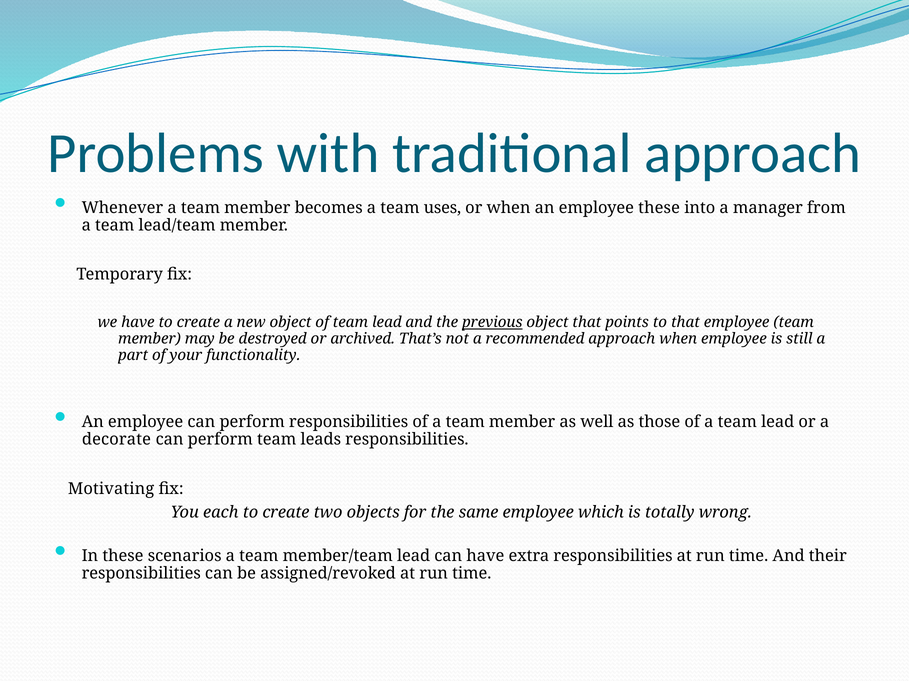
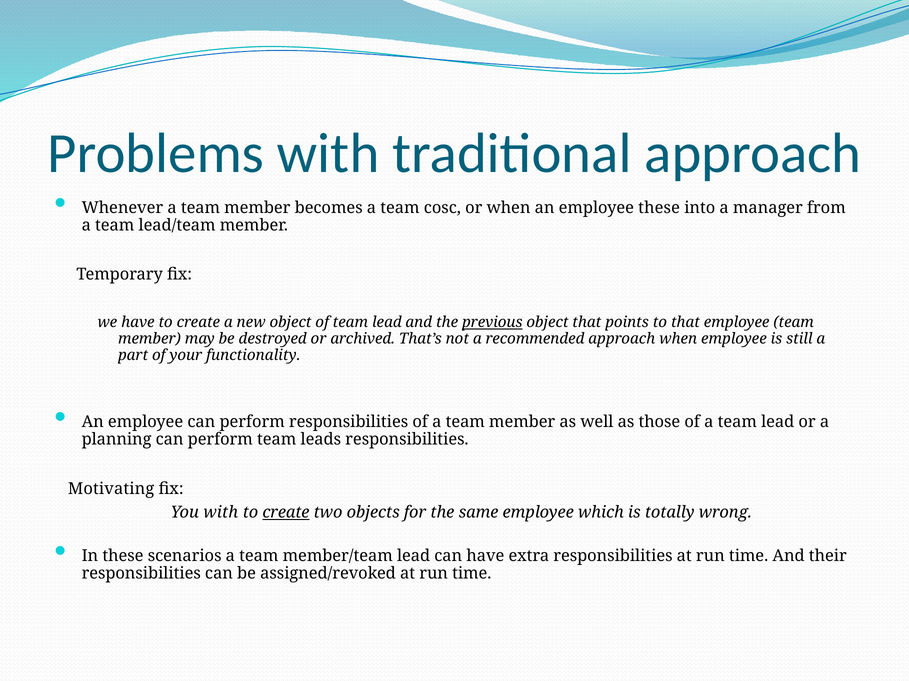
uses: uses -> cosc
decorate: decorate -> planning
You each: each -> with
create at (286, 513) underline: none -> present
